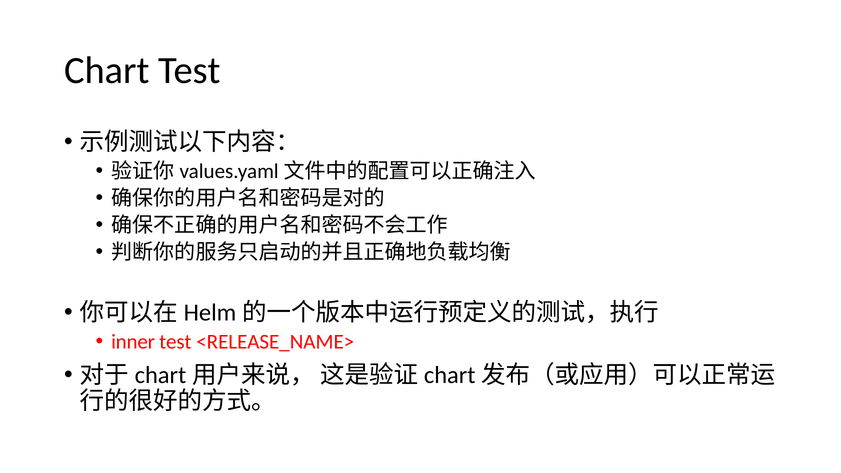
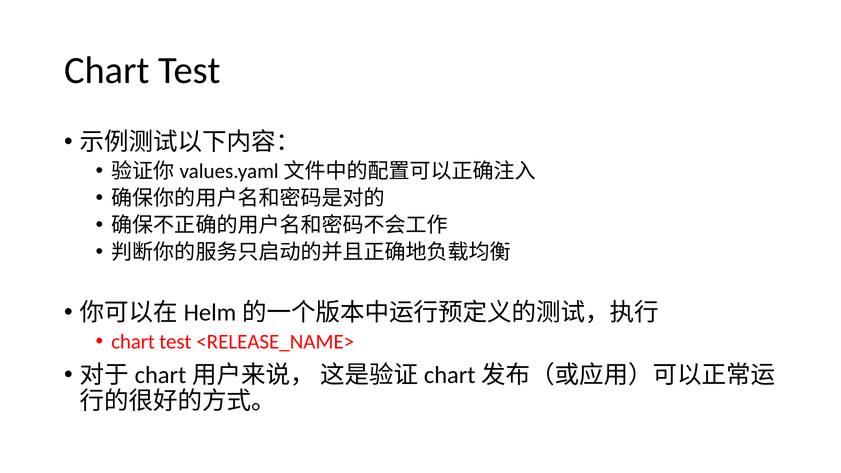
inner at (133, 342): inner -> chart
